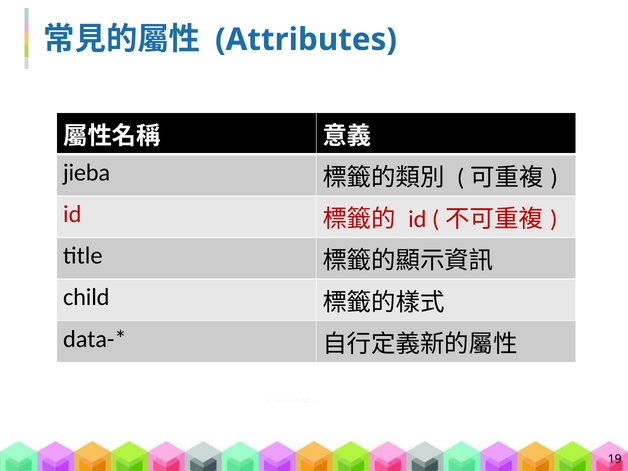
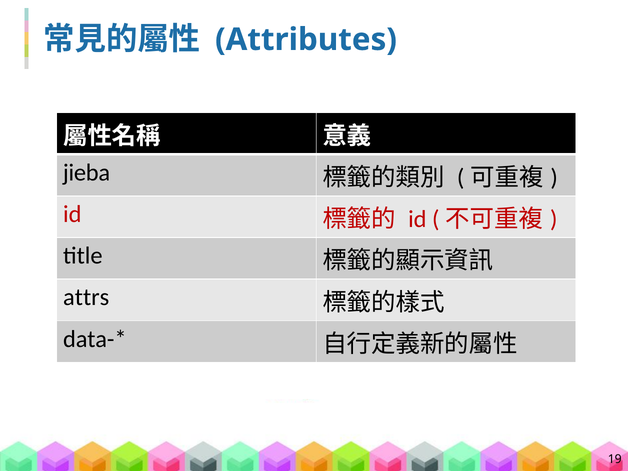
child: child -> attrs
